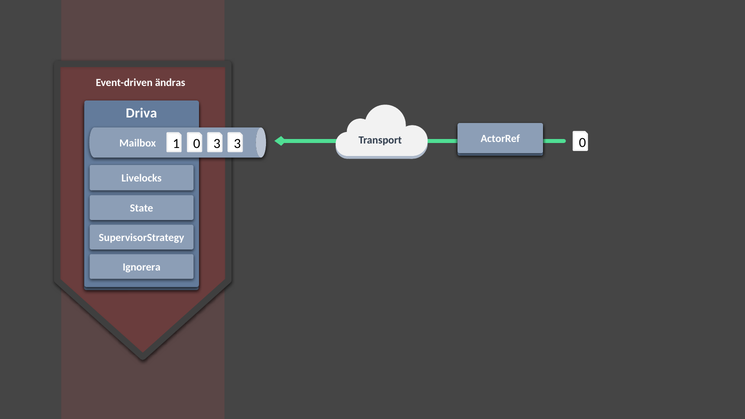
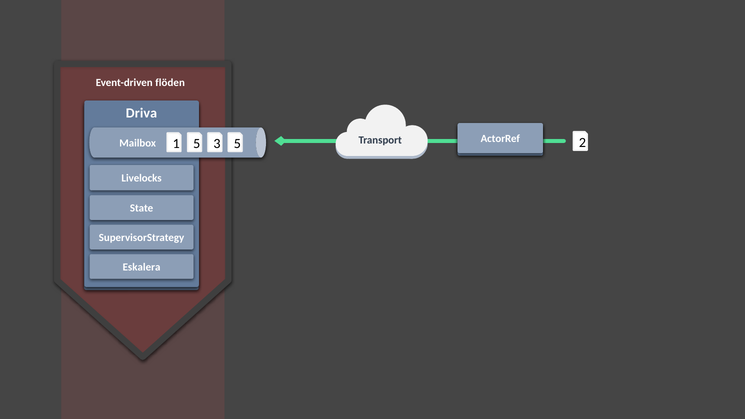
ändras: ändras -> flöden
0 at (582, 143): 0 -> 2
1 0: 0 -> 5
3 3: 3 -> 5
Ignorera: Ignorera -> Eskalera
